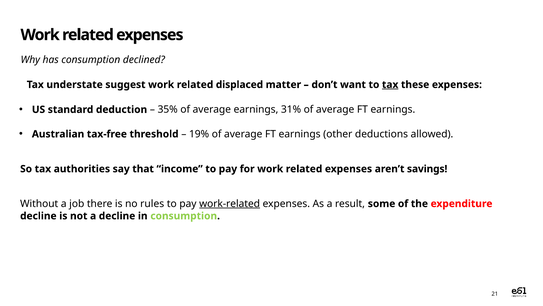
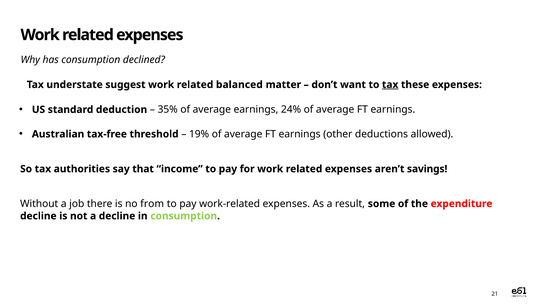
displaced: displaced -> balanced
31%: 31% -> 24%
rules: rules -> from
work-related underline: present -> none
